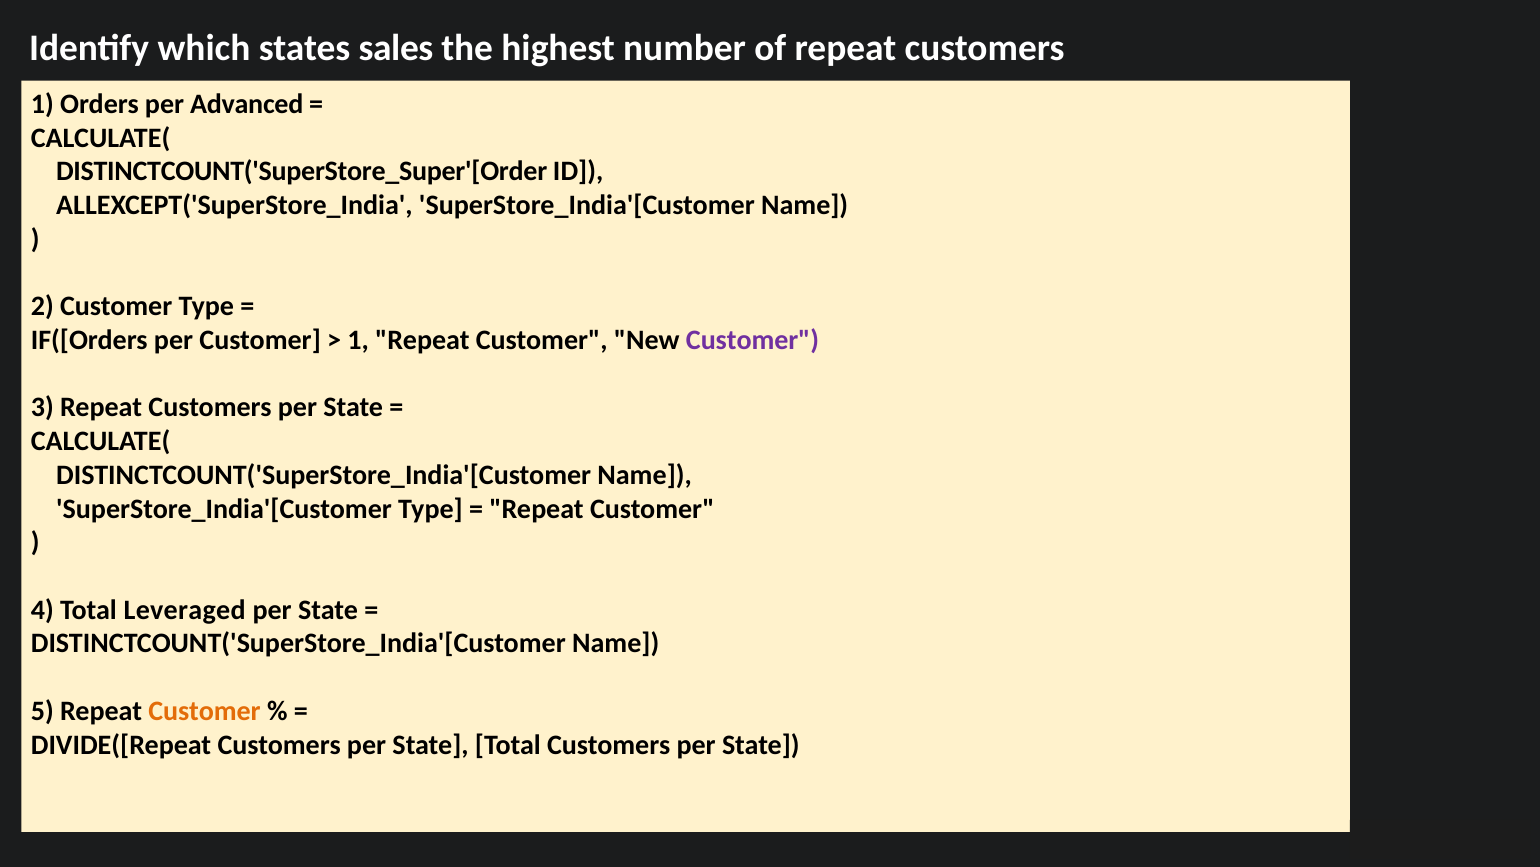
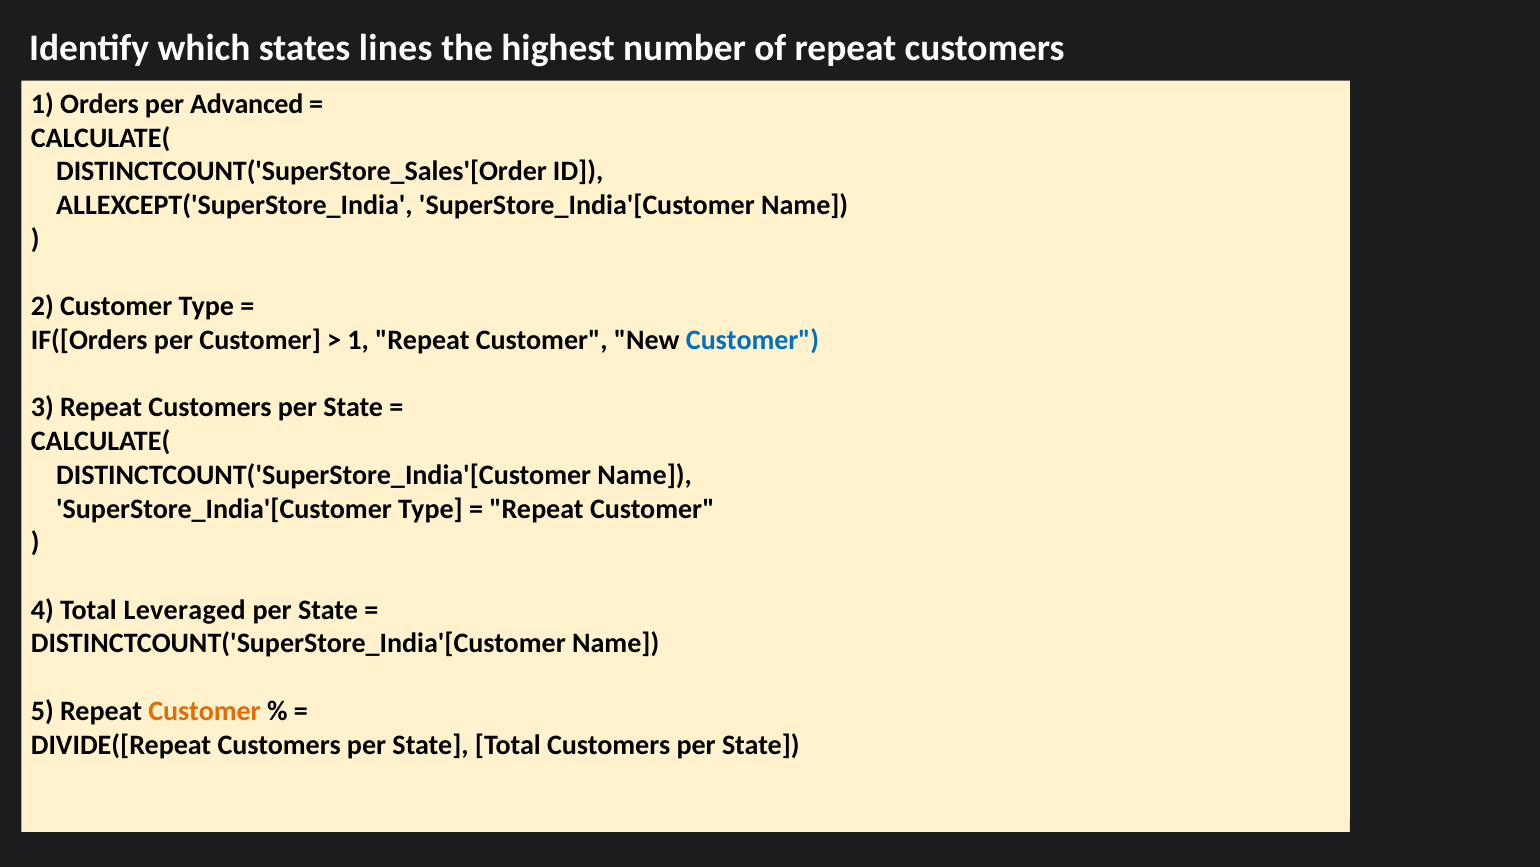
sales: sales -> lines
DISTINCTCOUNT('SuperStore_Super'[Order: DISTINCTCOUNT('SuperStore_Super'[Order -> DISTINCTCOUNT('SuperStore_Sales'[Order
Customer at (753, 340) colour: purple -> blue
